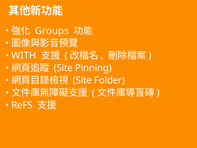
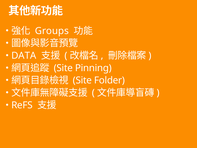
WITH: WITH -> DATA
